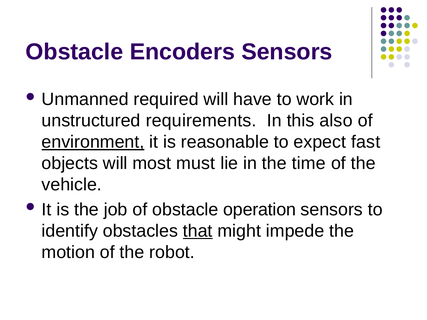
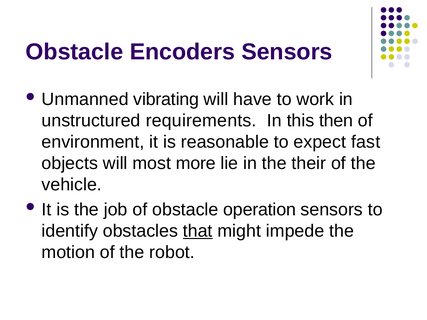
required: required -> vibrating
also: also -> then
environment underline: present -> none
must: must -> more
time: time -> their
